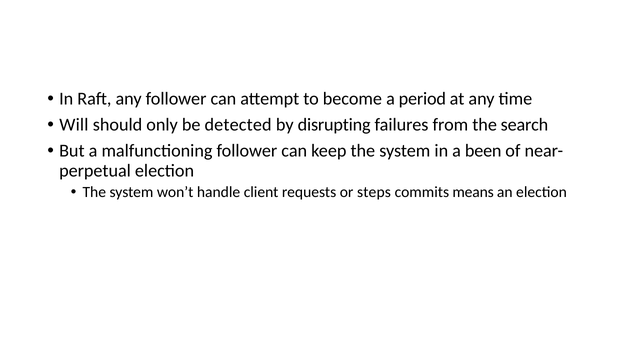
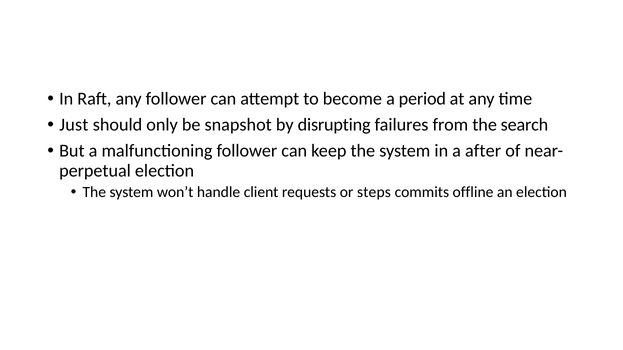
Will: Will -> Just
detected: detected -> snapshot
been: been -> after
means: means -> offline
